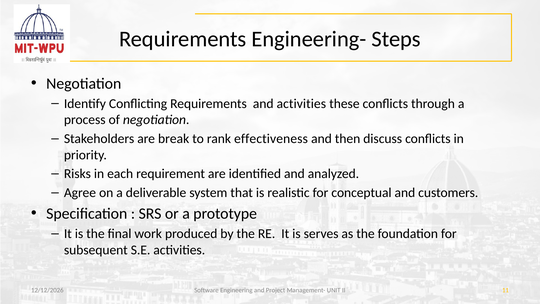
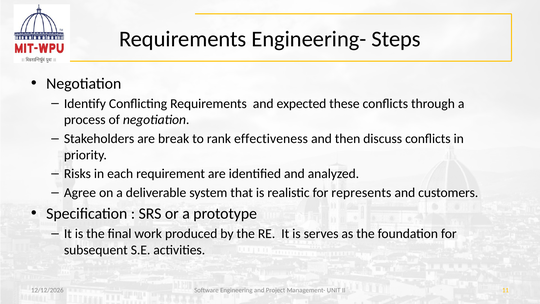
and activities: activities -> expected
conceptual: conceptual -> represents
